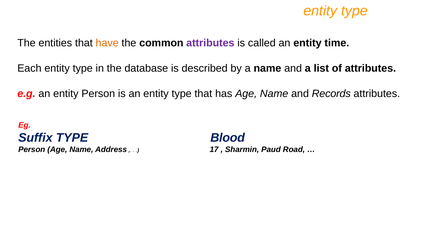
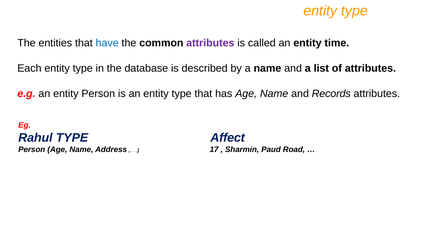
have colour: orange -> blue
Suffix: Suffix -> Rahul
Blood: Blood -> Affect
